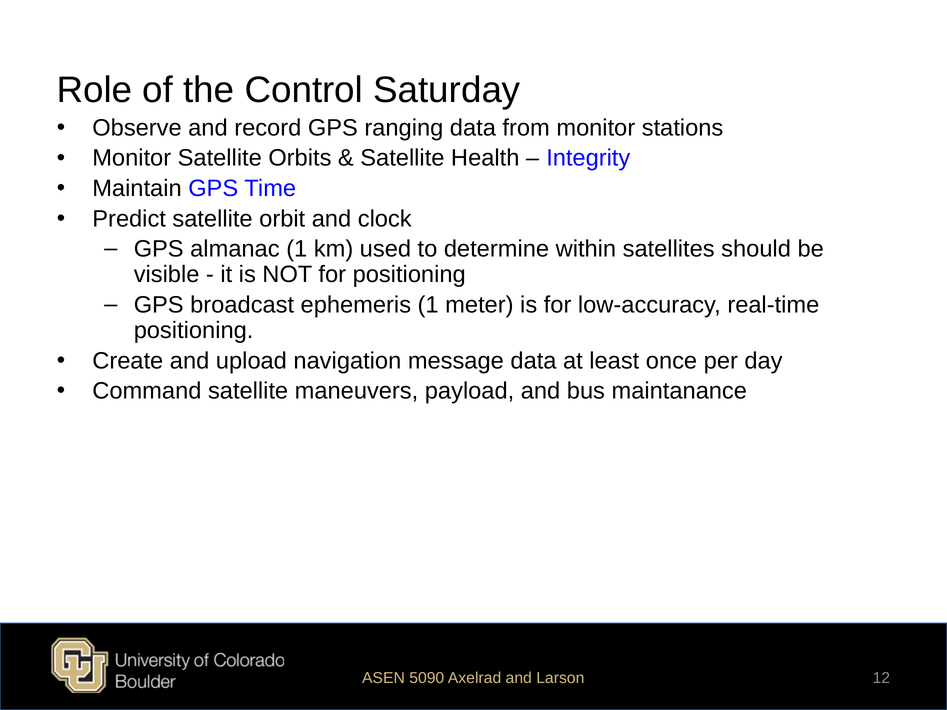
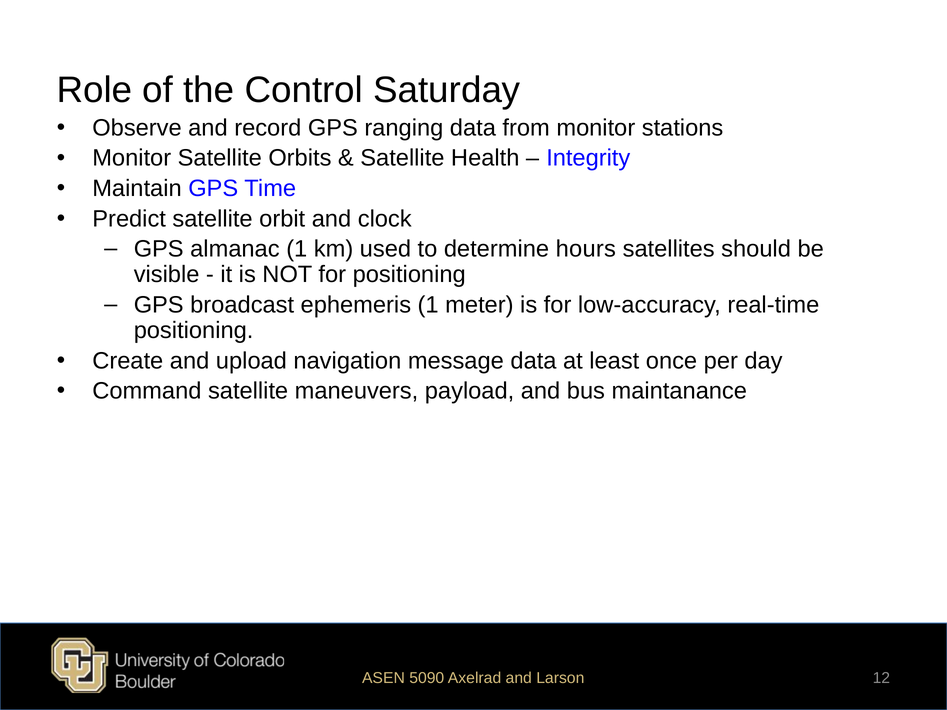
within: within -> hours
